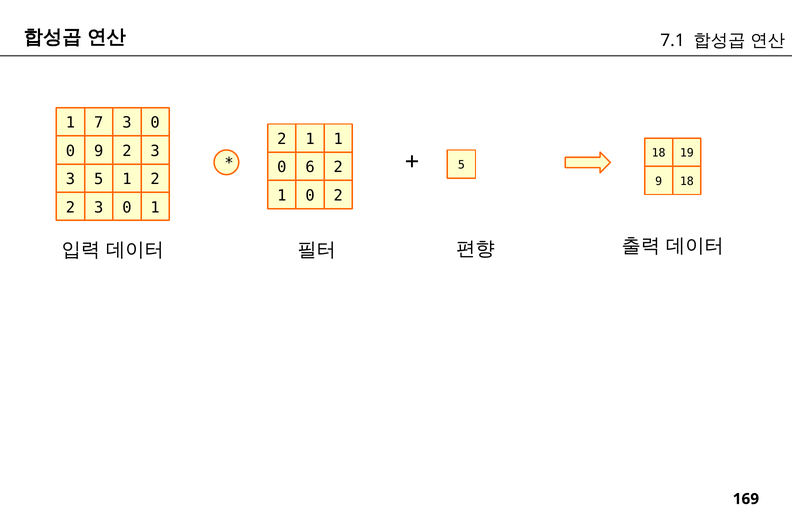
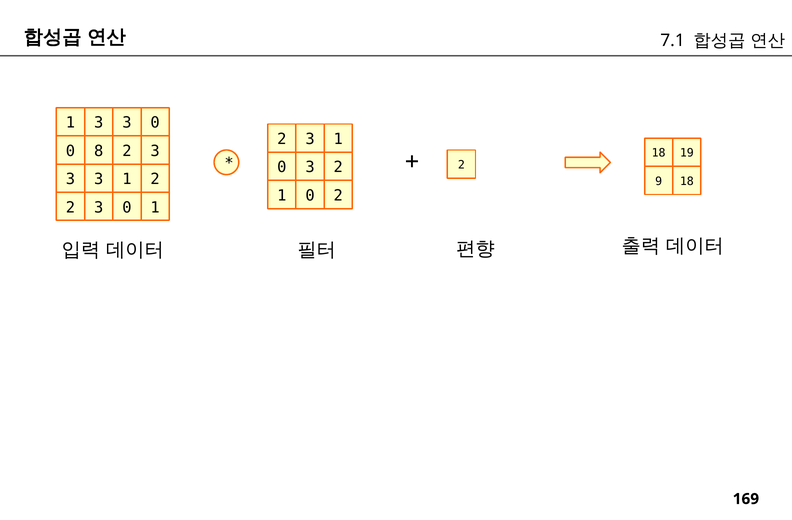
1 7: 7 -> 3
1 at (310, 139): 1 -> 3
0 9: 9 -> 8
5 at (461, 165): 5 -> 2
0 6: 6 -> 3
5 at (99, 179): 5 -> 3
